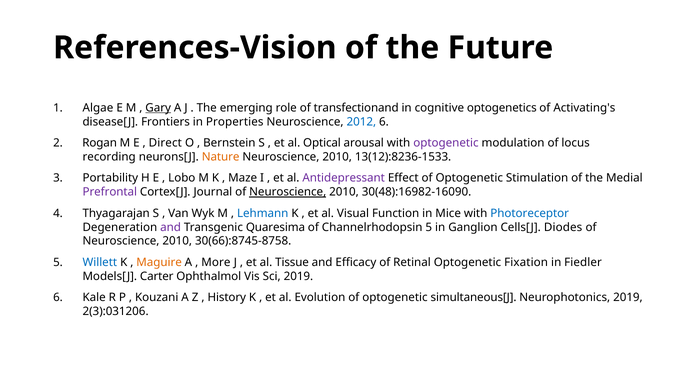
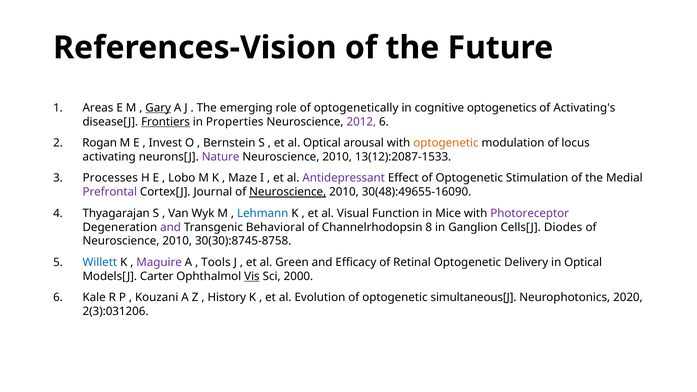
Algae: Algae -> Areas
transfectionand: transfectionand -> optogenetically
Frontiers underline: none -> present
2012 colour: blue -> purple
Direct: Direct -> Invest
optogenetic at (446, 143) colour: purple -> orange
recording: recording -> activating
Nature colour: orange -> purple
13(12):8236-1533: 13(12):8236-1533 -> 13(12):2087-1533
Portability: Portability -> Processes
30(48):16982-16090: 30(48):16982-16090 -> 30(48):49655-16090
Photoreceptor colour: blue -> purple
Quaresima: Quaresima -> Behavioral
Channelrhodopsin 5: 5 -> 8
30(66):8745-8758: 30(66):8745-8758 -> 30(30):8745-8758
Maguire colour: orange -> purple
More: More -> Tools
Tissue: Tissue -> Green
Fixation: Fixation -> Delivery
in Fiedler: Fiedler -> Optical
Vis underline: none -> present
Sci 2019: 2019 -> 2000
Neurophotonics 2019: 2019 -> 2020
